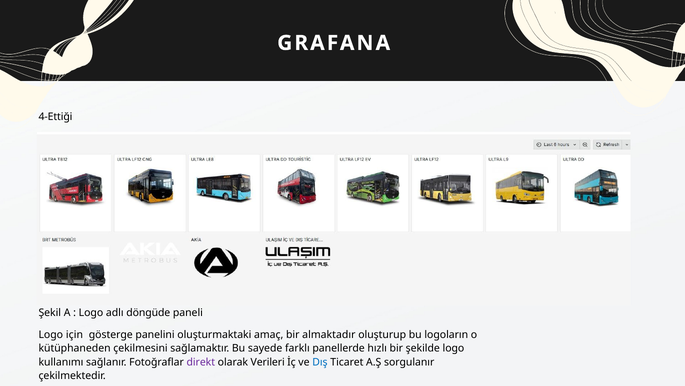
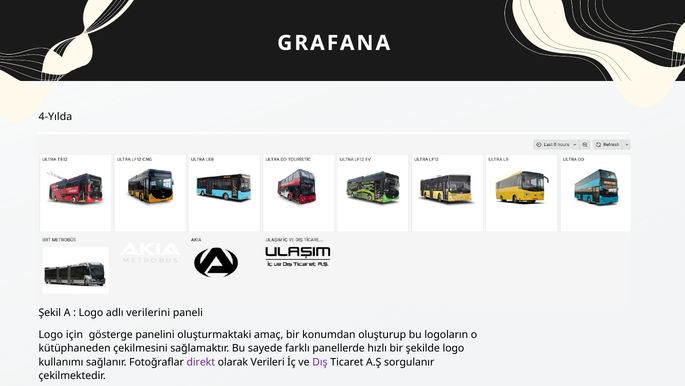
4-Ettiği: 4-Ettiği -> 4-Yılda
döngüde: döngüde -> verilerini
almaktadır: almaktadır -> konumdan
Dış colour: blue -> purple
